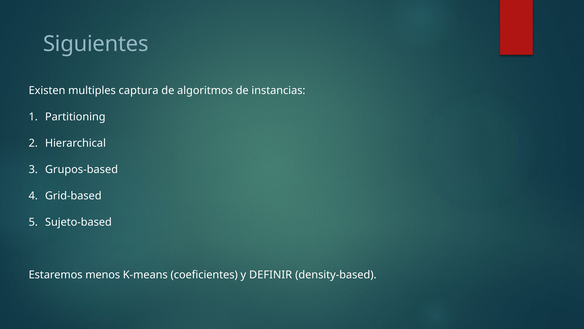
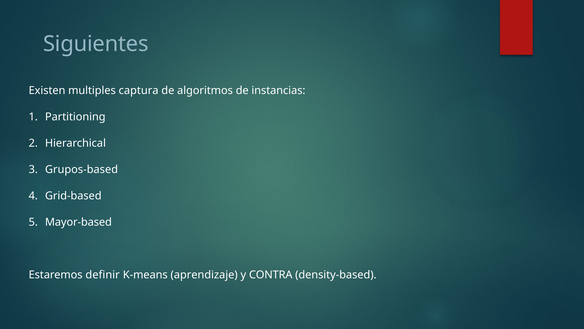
Sujeto-based: Sujeto-based -> Mayor-based
menos: menos -> definir
coeficientes: coeficientes -> aprendizaje
DEFINIR: DEFINIR -> CONTRA
